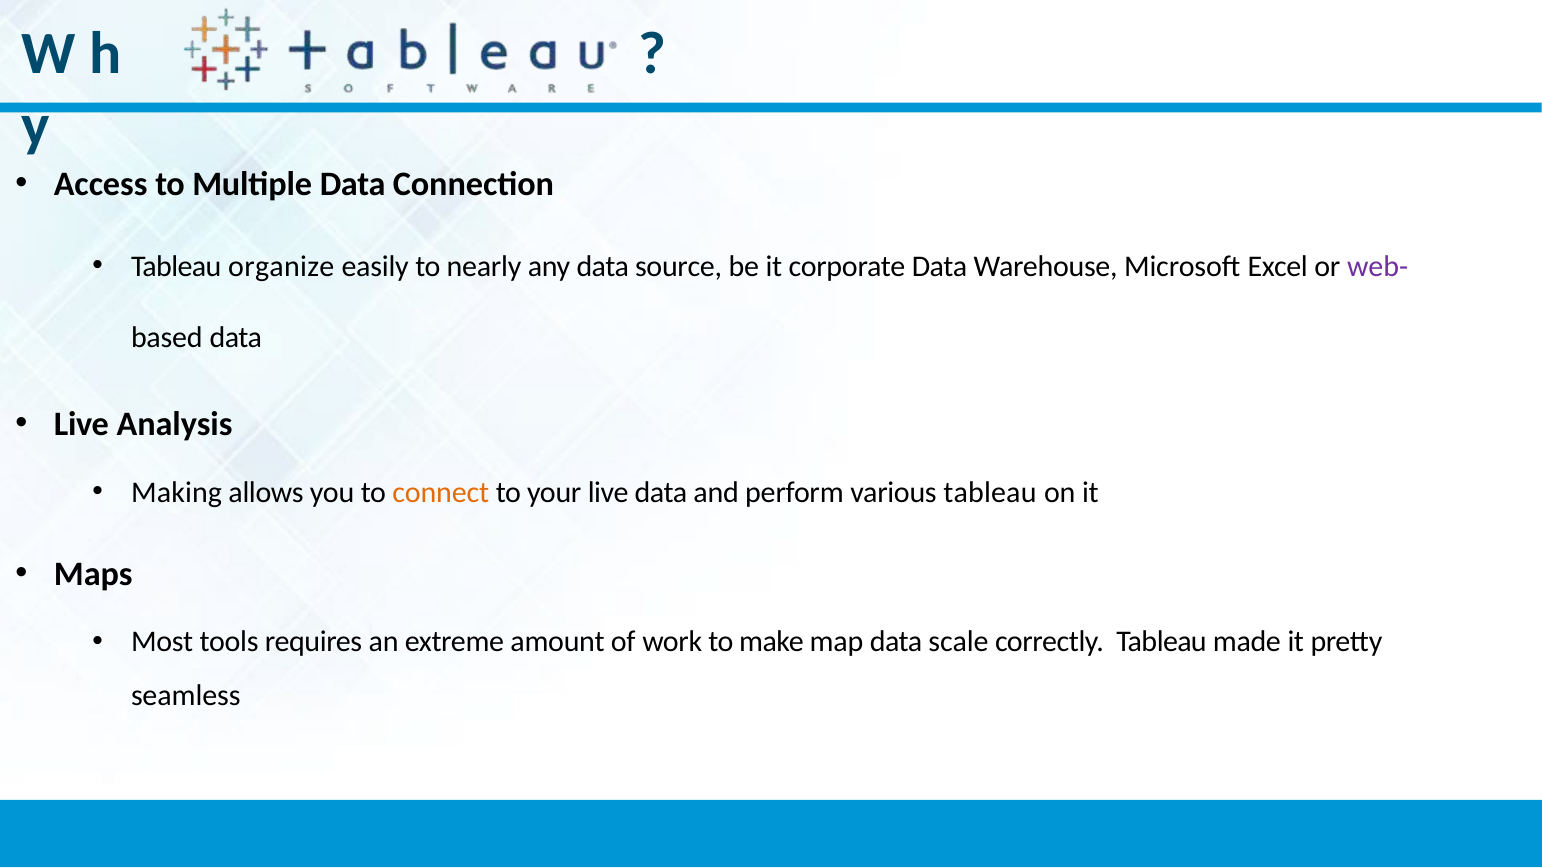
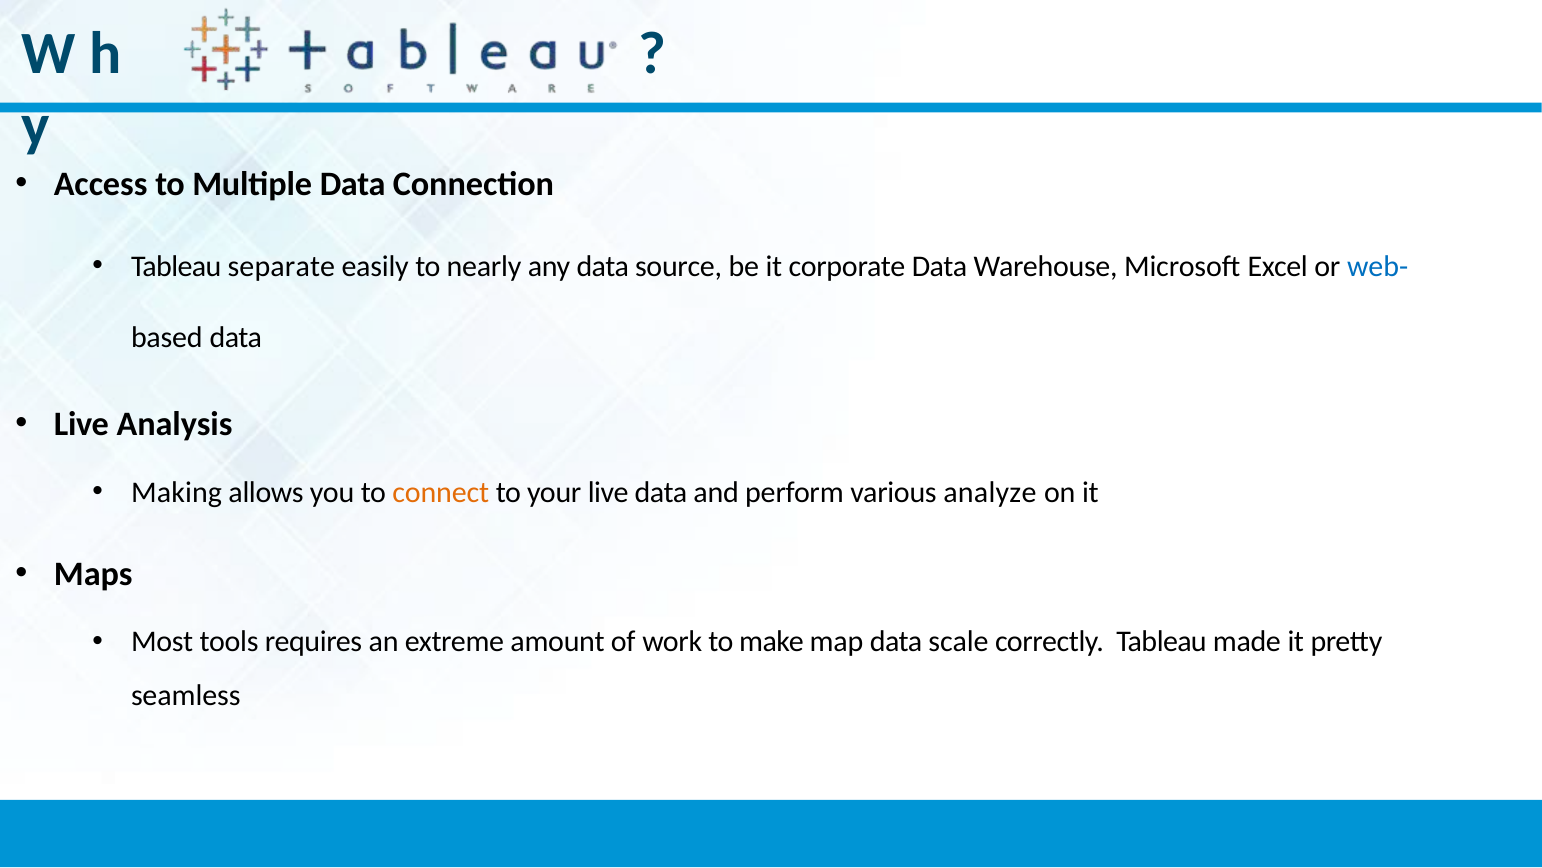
organize: organize -> separate
web- colour: purple -> blue
various tableau: tableau -> analyze
